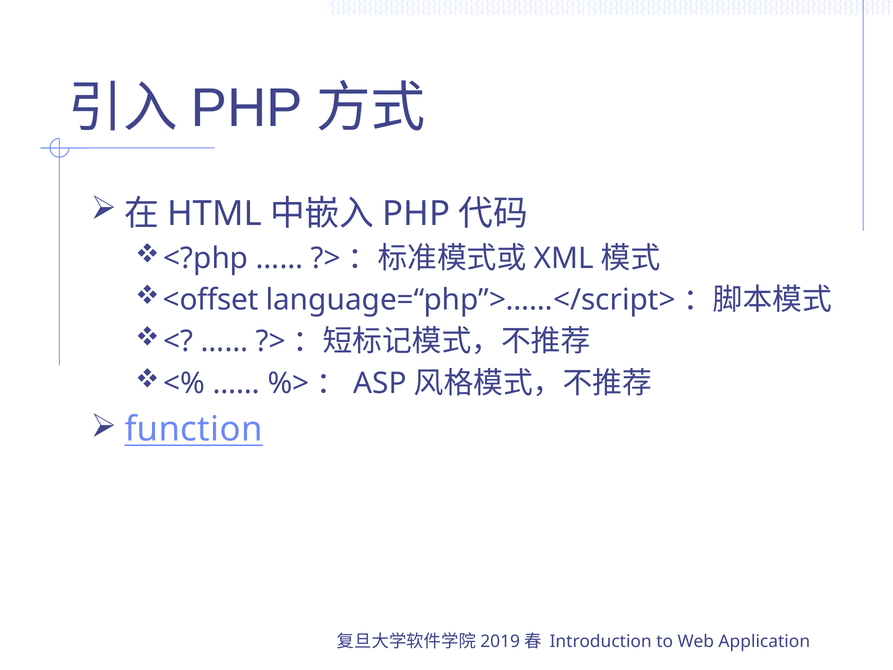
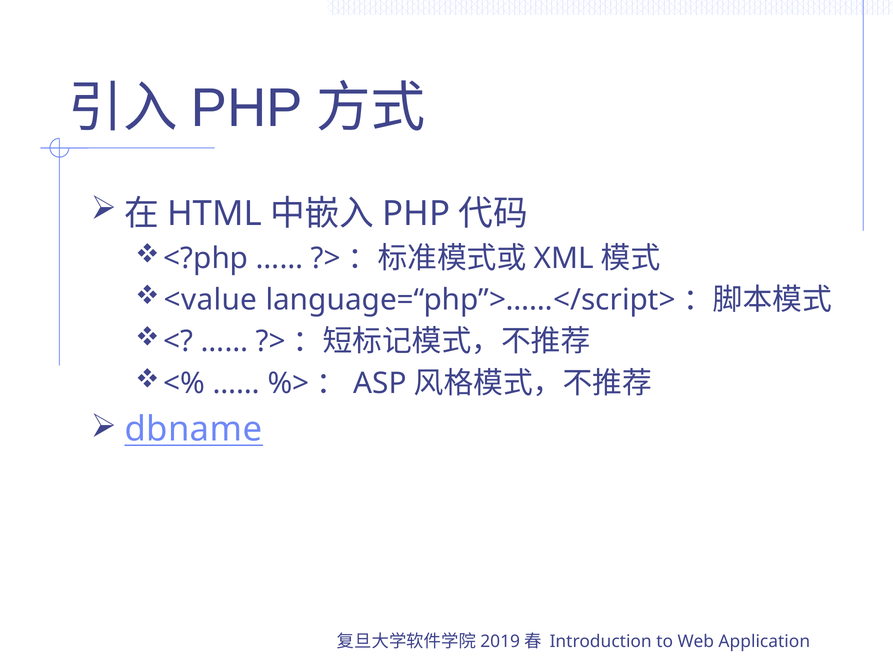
<offset: <offset -> <value
function: function -> dbname
